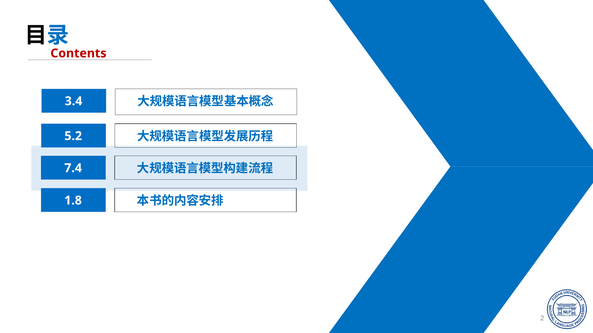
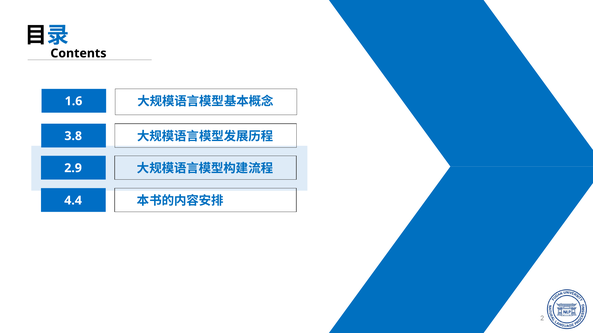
Contents colour: red -> black
3.4: 3.4 -> 1.6
5.2: 5.2 -> 3.8
7.4: 7.4 -> 2.9
1.8: 1.8 -> 4.4
